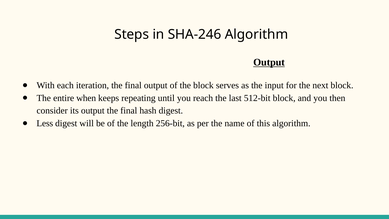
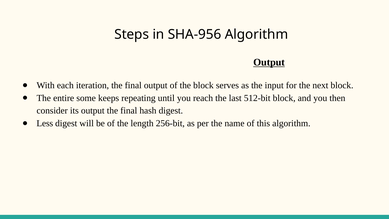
SHA-246: SHA-246 -> SHA-956
when: when -> some
